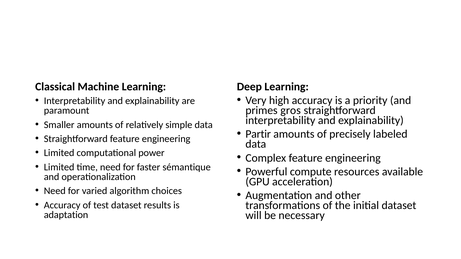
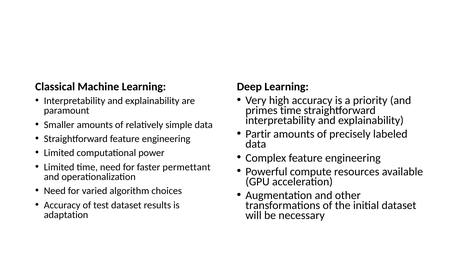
primes gros: gros -> time
sémantique: sémantique -> permettant
